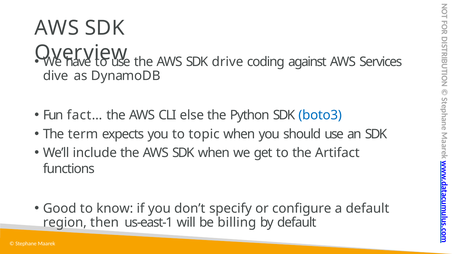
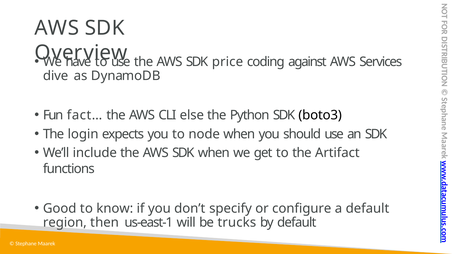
drive: drive -> price
boto3 colour: blue -> black
term: term -> login
topic: topic -> node
billing: billing -> trucks
